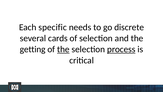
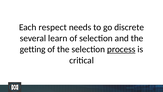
specific: specific -> respect
cards: cards -> learn
the at (63, 49) underline: present -> none
